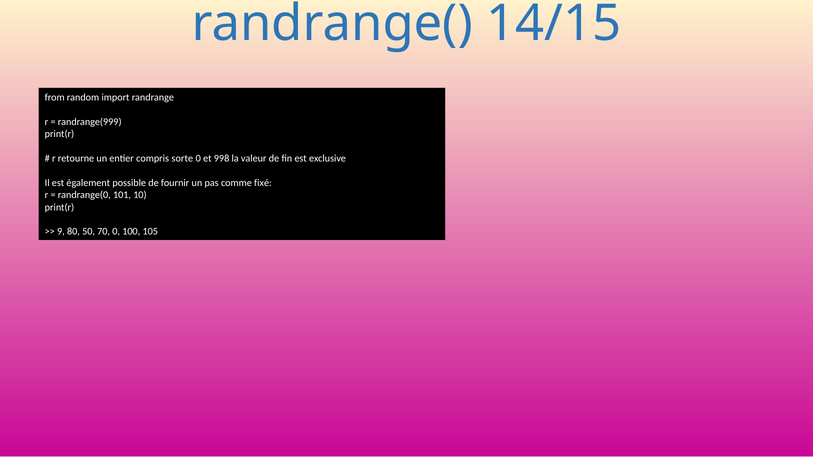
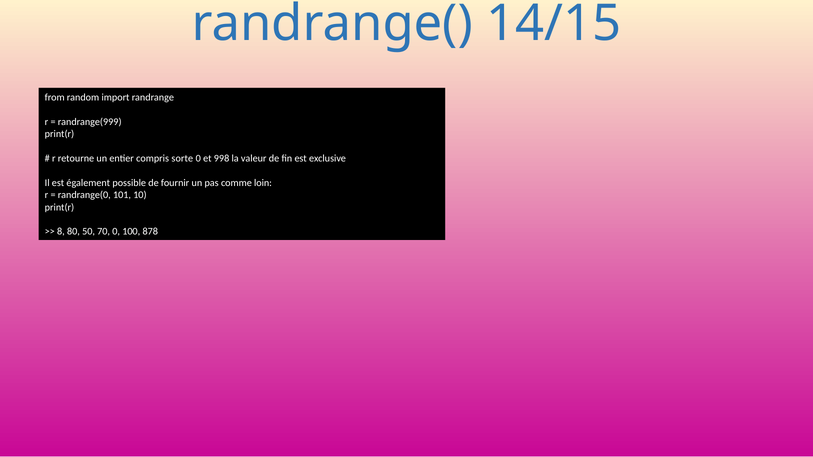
fixé: fixé -> loin
9: 9 -> 8
105: 105 -> 878
